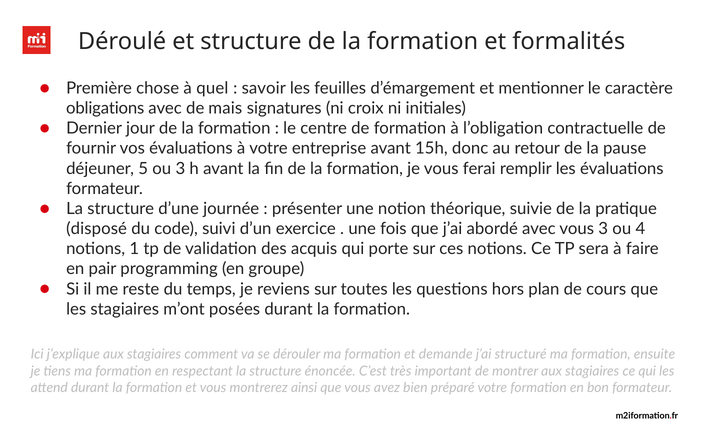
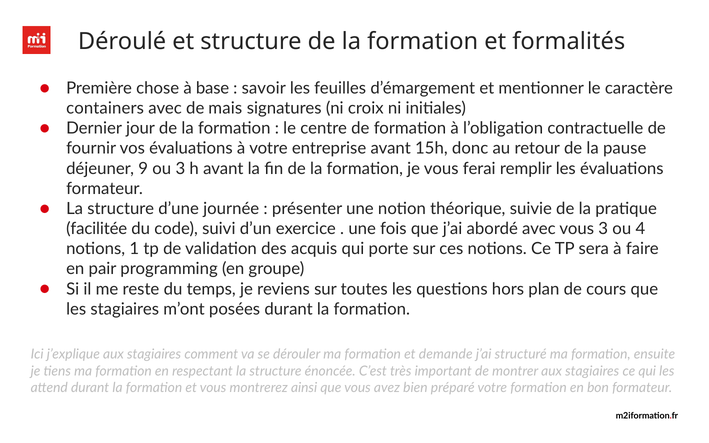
quel: quel -> base
obligations: obligations -> containers
5: 5 -> 9
disposé: disposé -> facilitée
